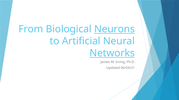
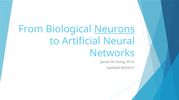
Networks underline: present -> none
